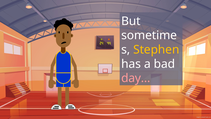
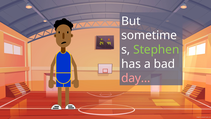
Stephen colour: yellow -> light green
